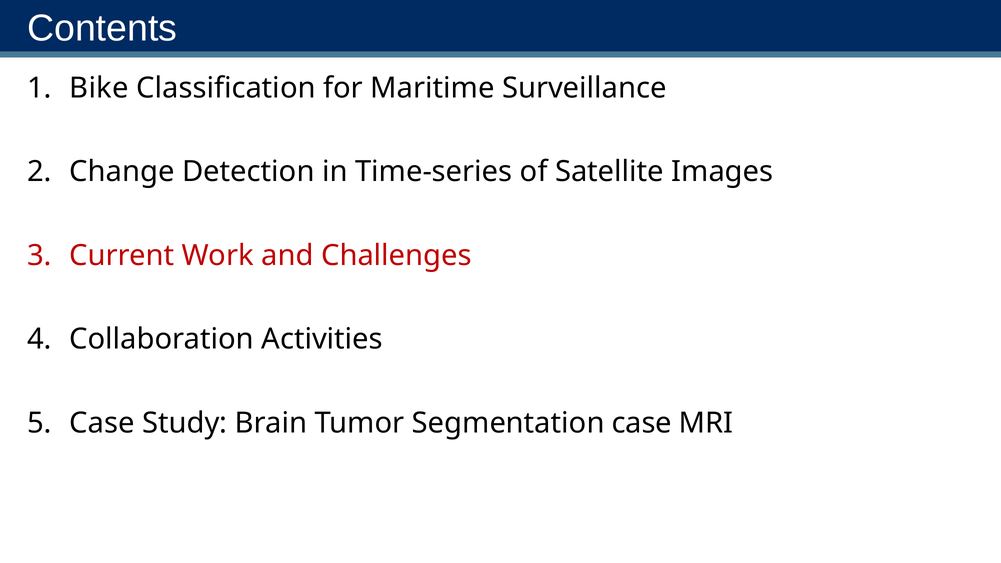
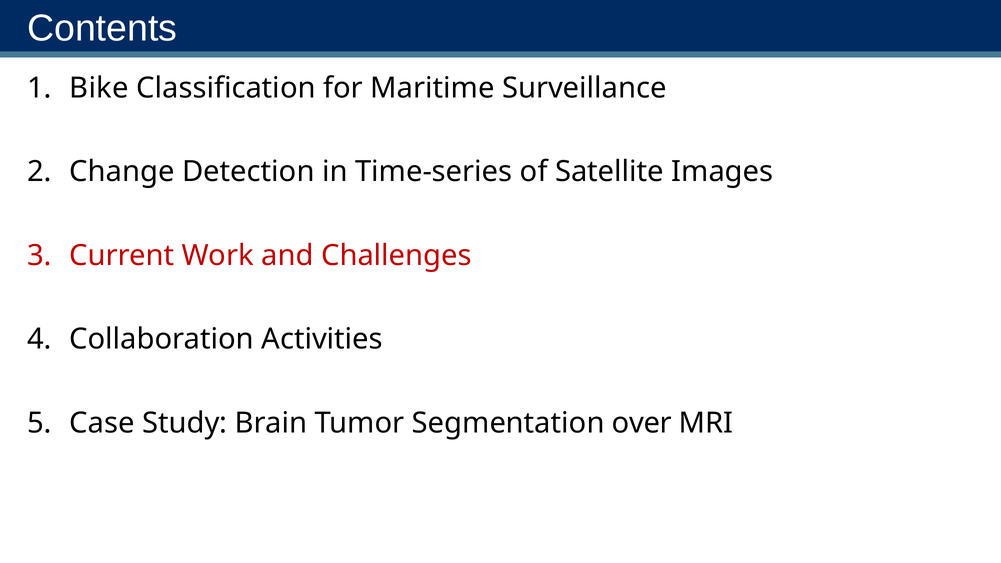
Segmentation case: case -> over
